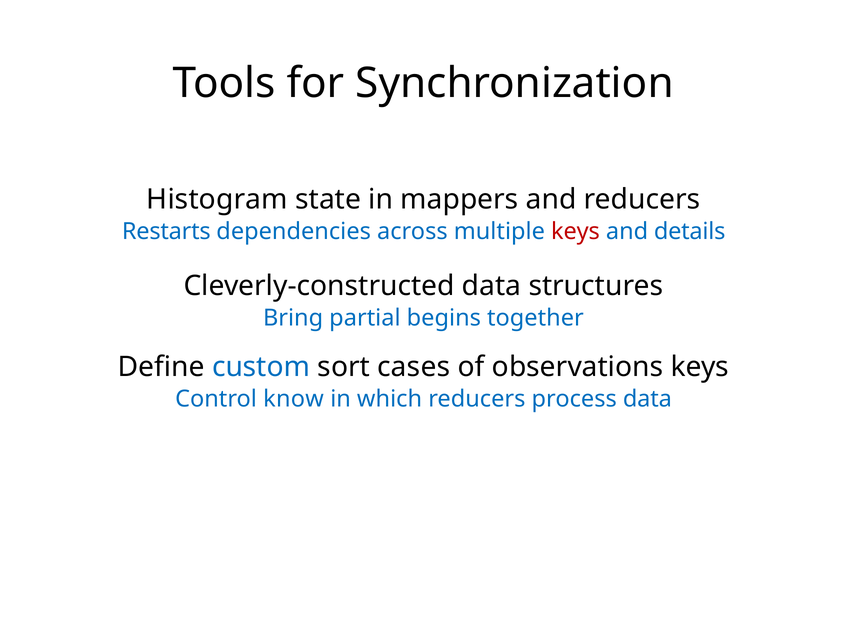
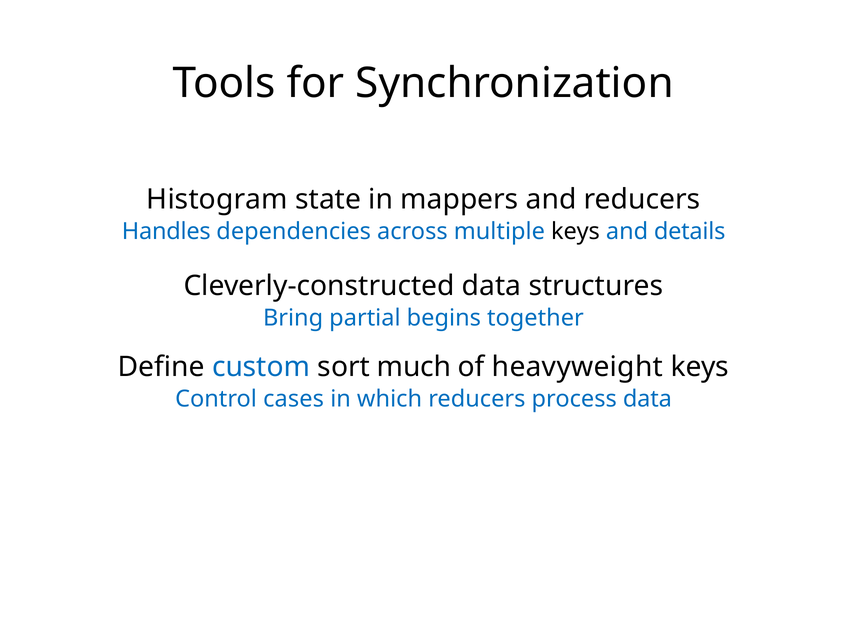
Restarts: Restarts -> Handles
keys at (575, 232) colour: red -> black
cases: cases -> much
observations: observations -> heavyweight
know: know -> cases
